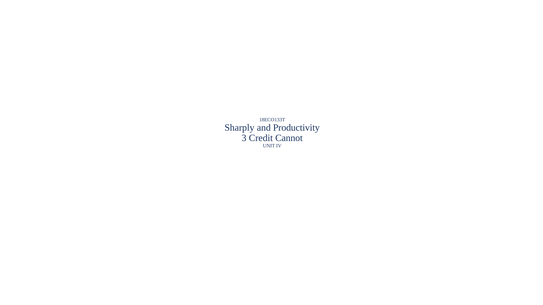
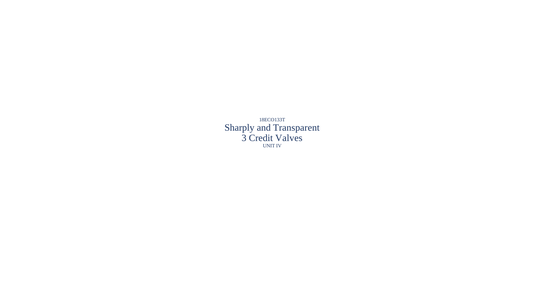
Productivity: Productivity -> Transparent
Cannot: Cannot -> Valves
